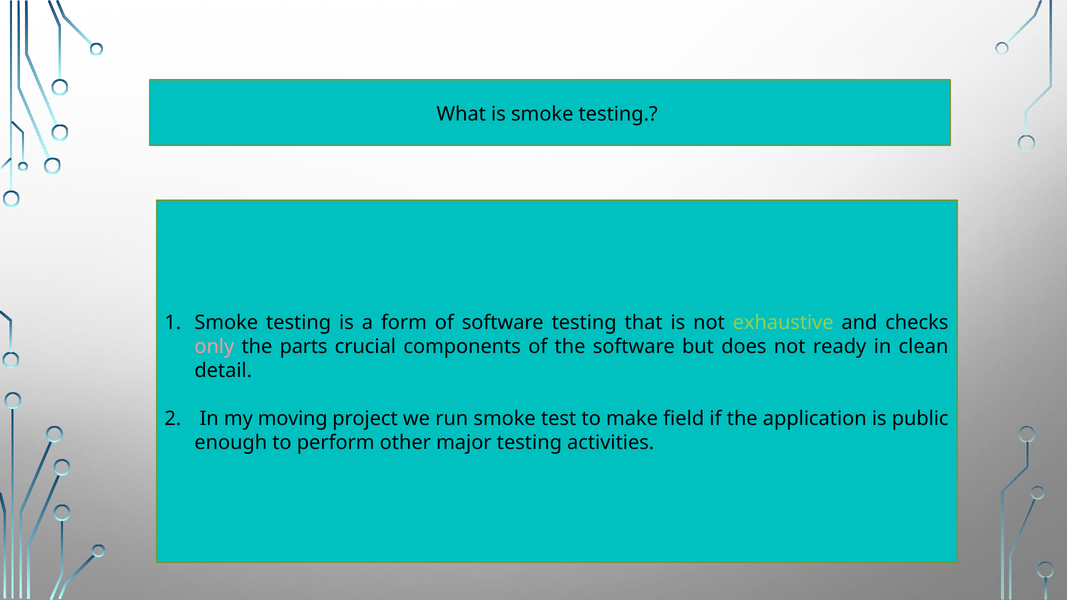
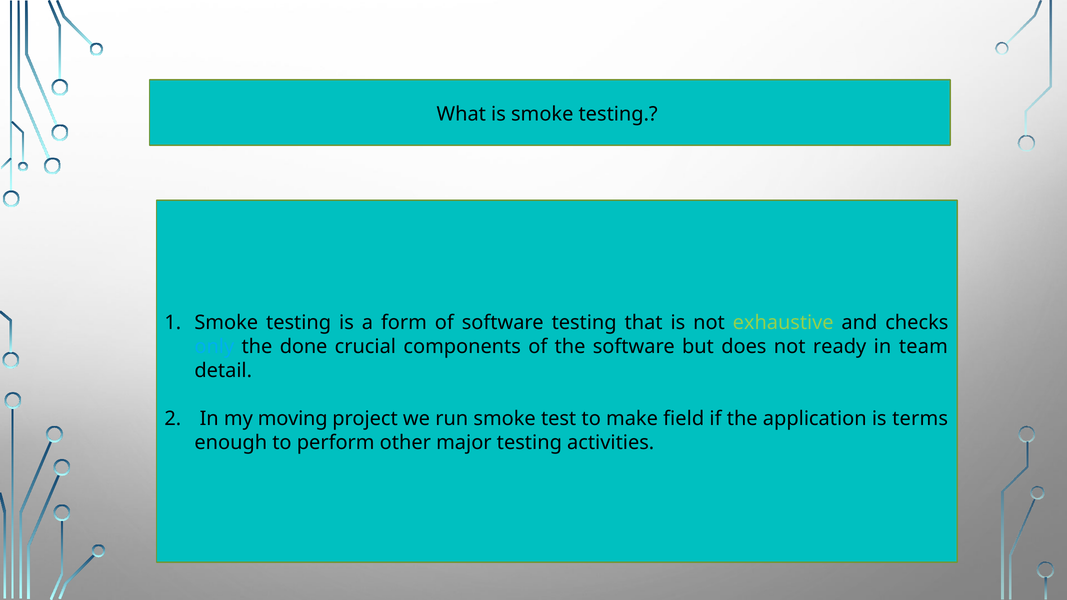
only colour: pink -> light blue
parts: parts -> done
clean: clean -> team
public: public -> terms
